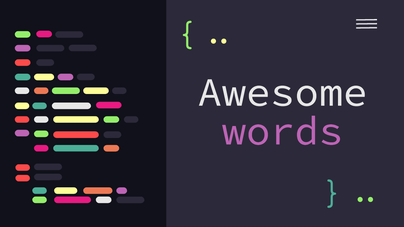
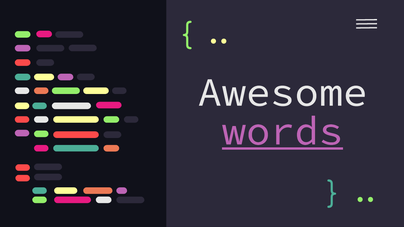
words underline: none -> present
